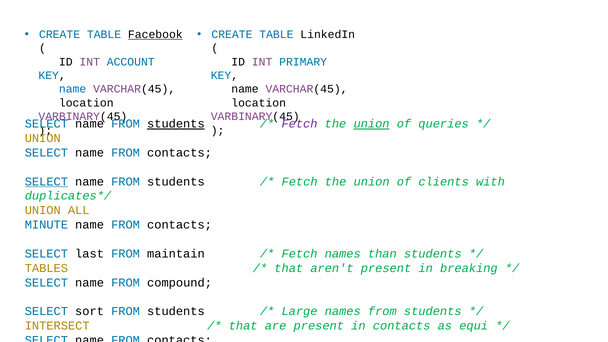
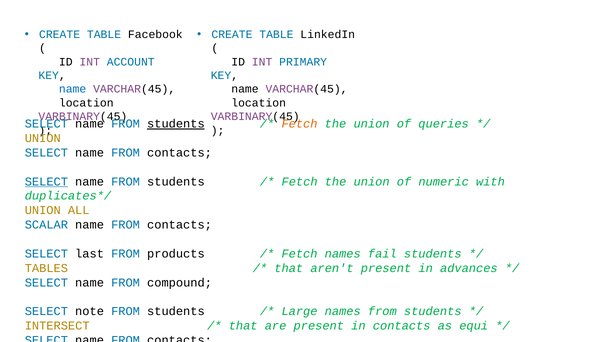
Facebook underline: present -> none
Fetch at (300, 124) colour: purple -> orange
union at (372, 124) underline: present -> none
clients: clients -> numeric
MINUTE: MINUTE -> SCALAR
maintain: maintain -> products
than: than -> fail
breaking: breaking -> advances
sort: sort -> note
